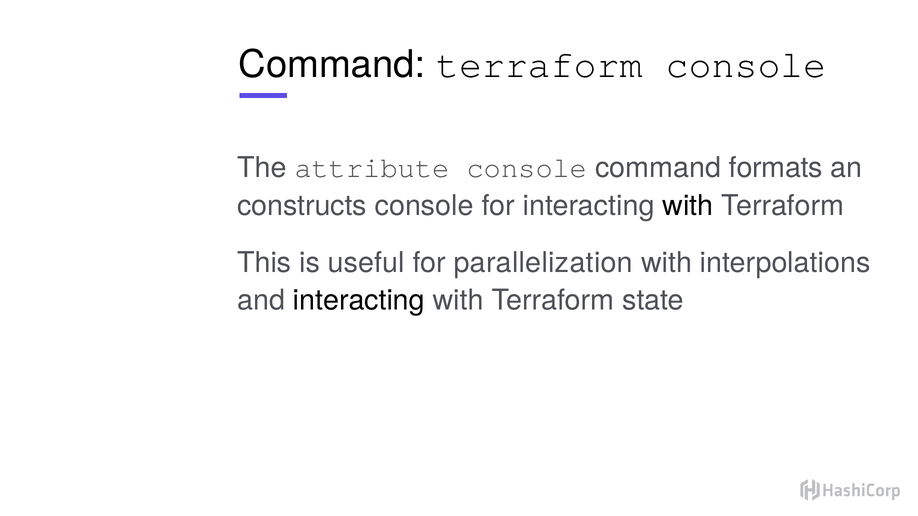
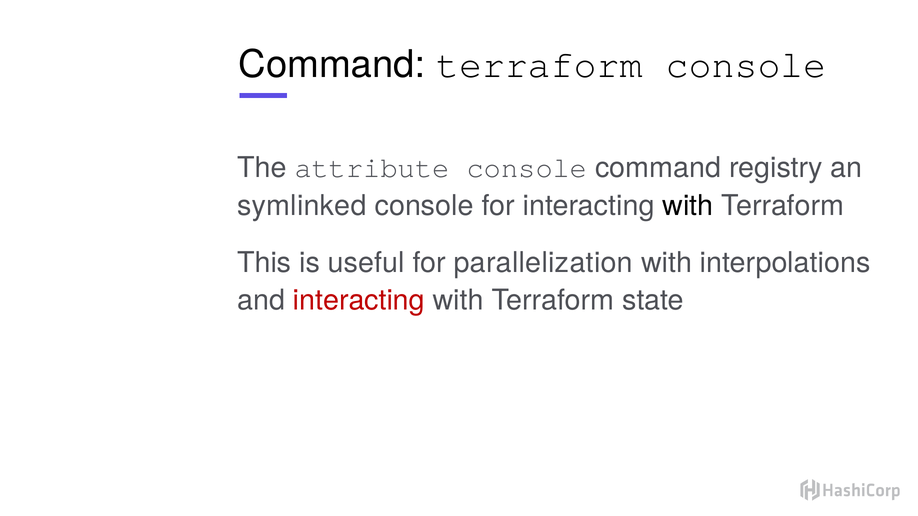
formats: formats -> registry
constructs: constructs -> symlinked
interacting at (359, 301) colour: black -> red
